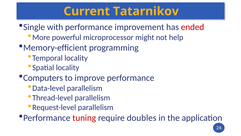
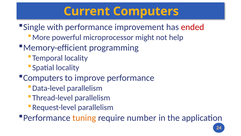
Current Tatarnikov: Tatarnikov -> Computers
tuning colour: red -> orange
doubles: doubles -> number
